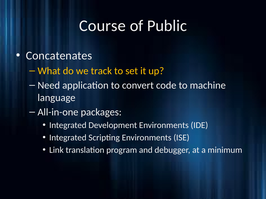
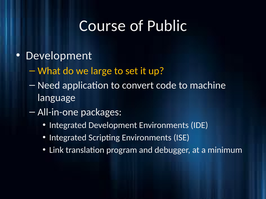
Concatenates at (59, 56): Concatenates -> Development
track: track -> large
